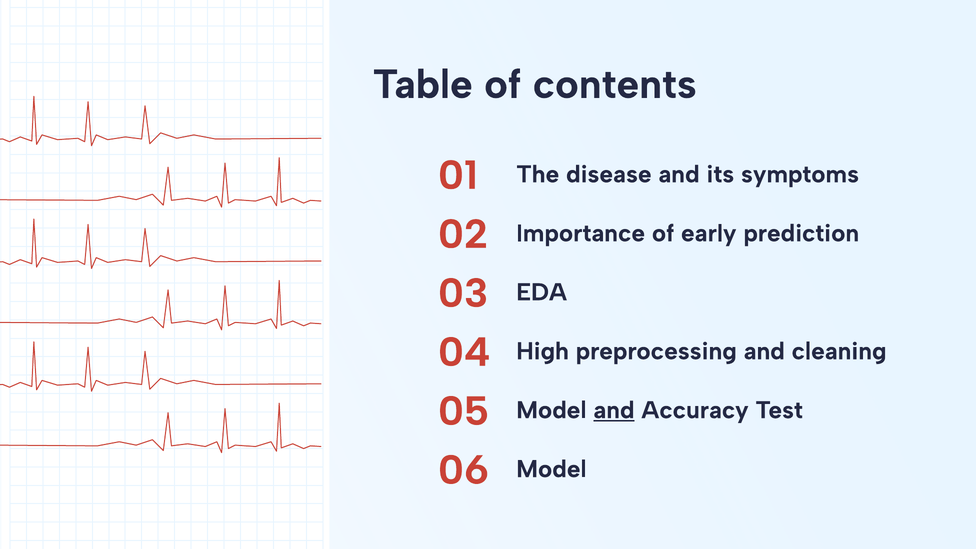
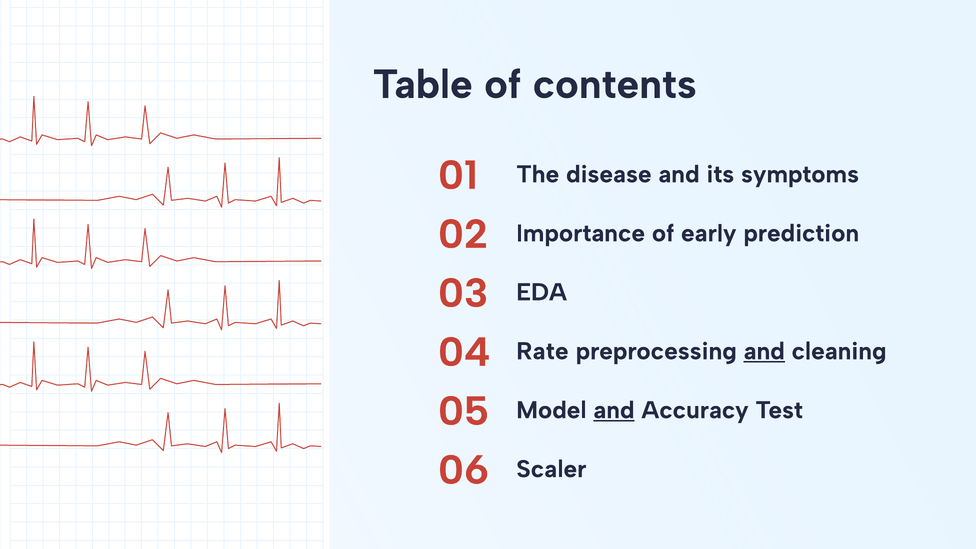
High: High -> Rate
and at (764, 351) underline: none -> present
Model at (551, 469): Model -> Scaler
